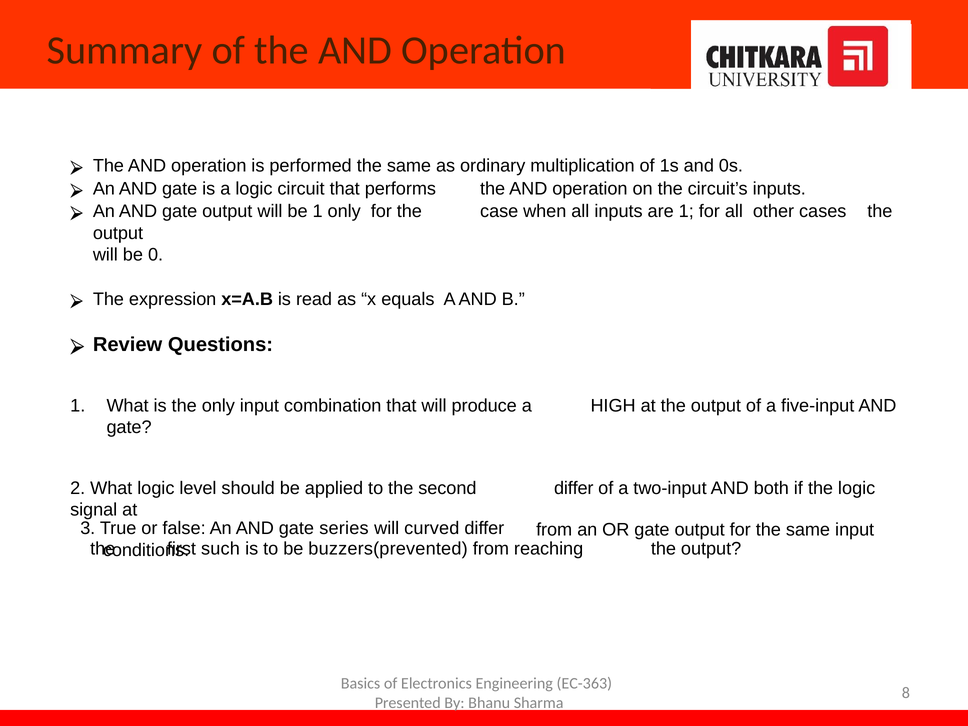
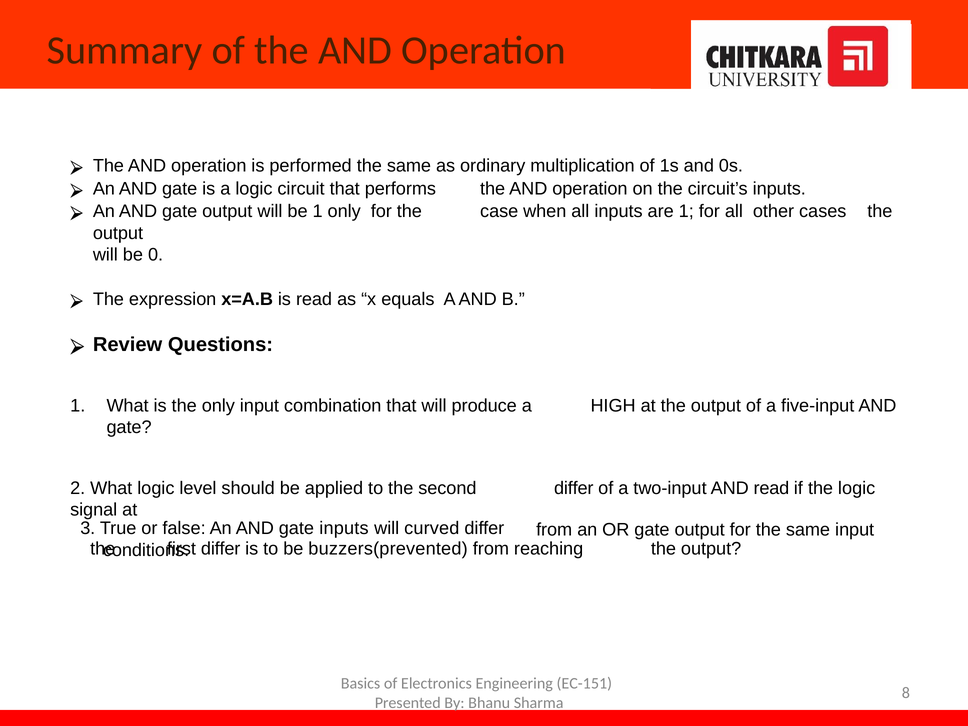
AND both: both -> read
gate series: series -> inputs
such at (220, 549): such -> differ
EC-363: EC-363 -> EC-151
